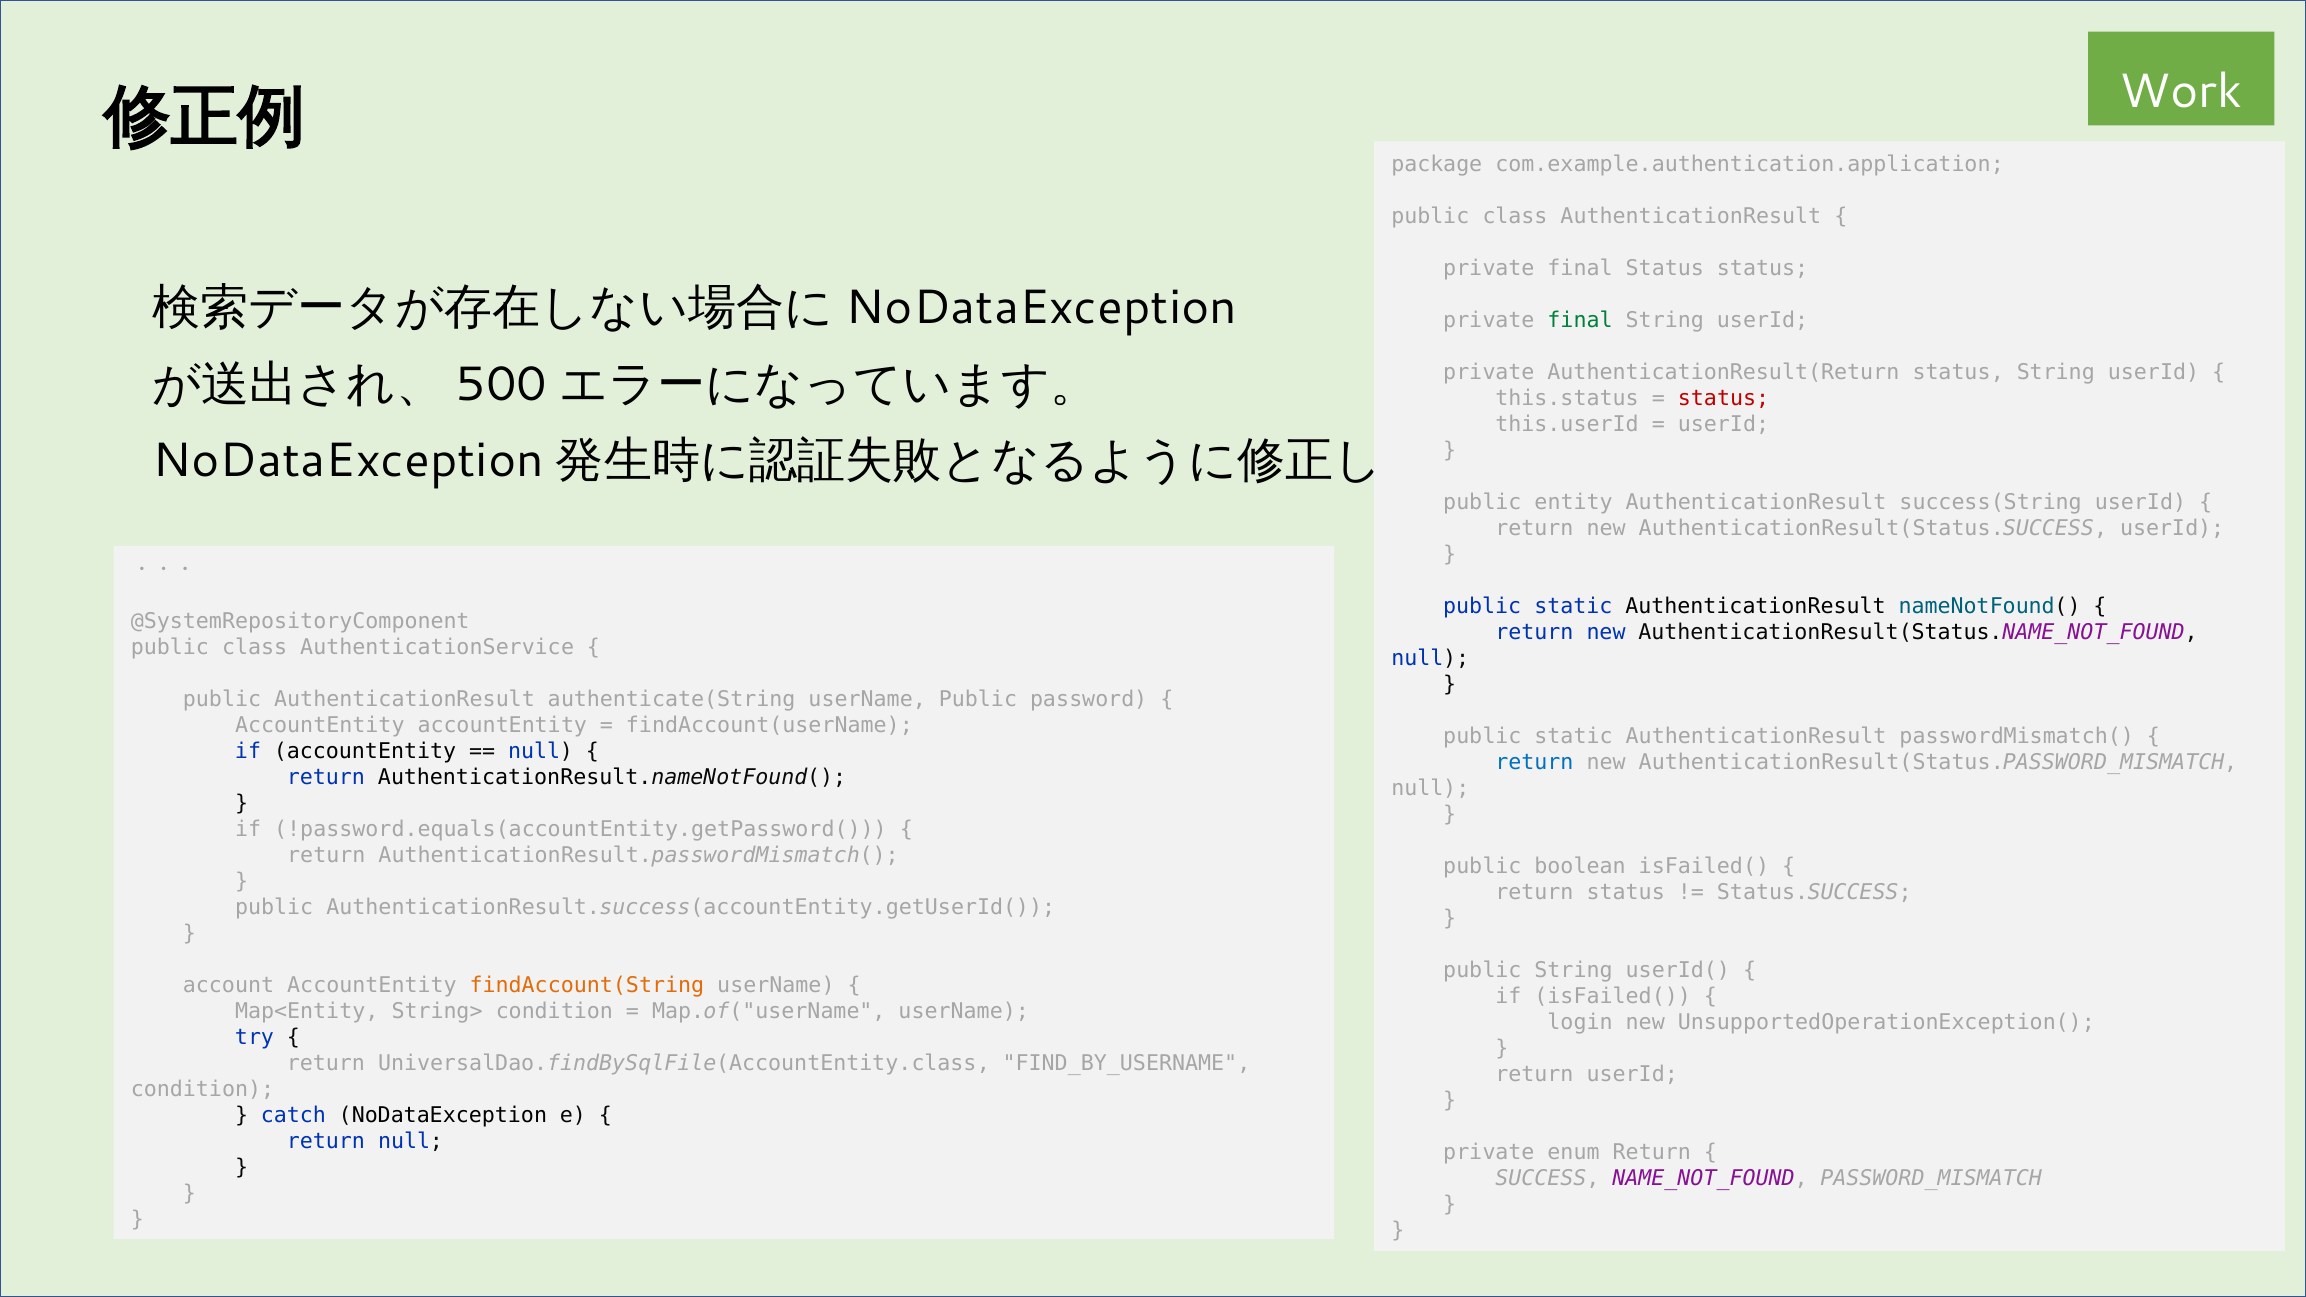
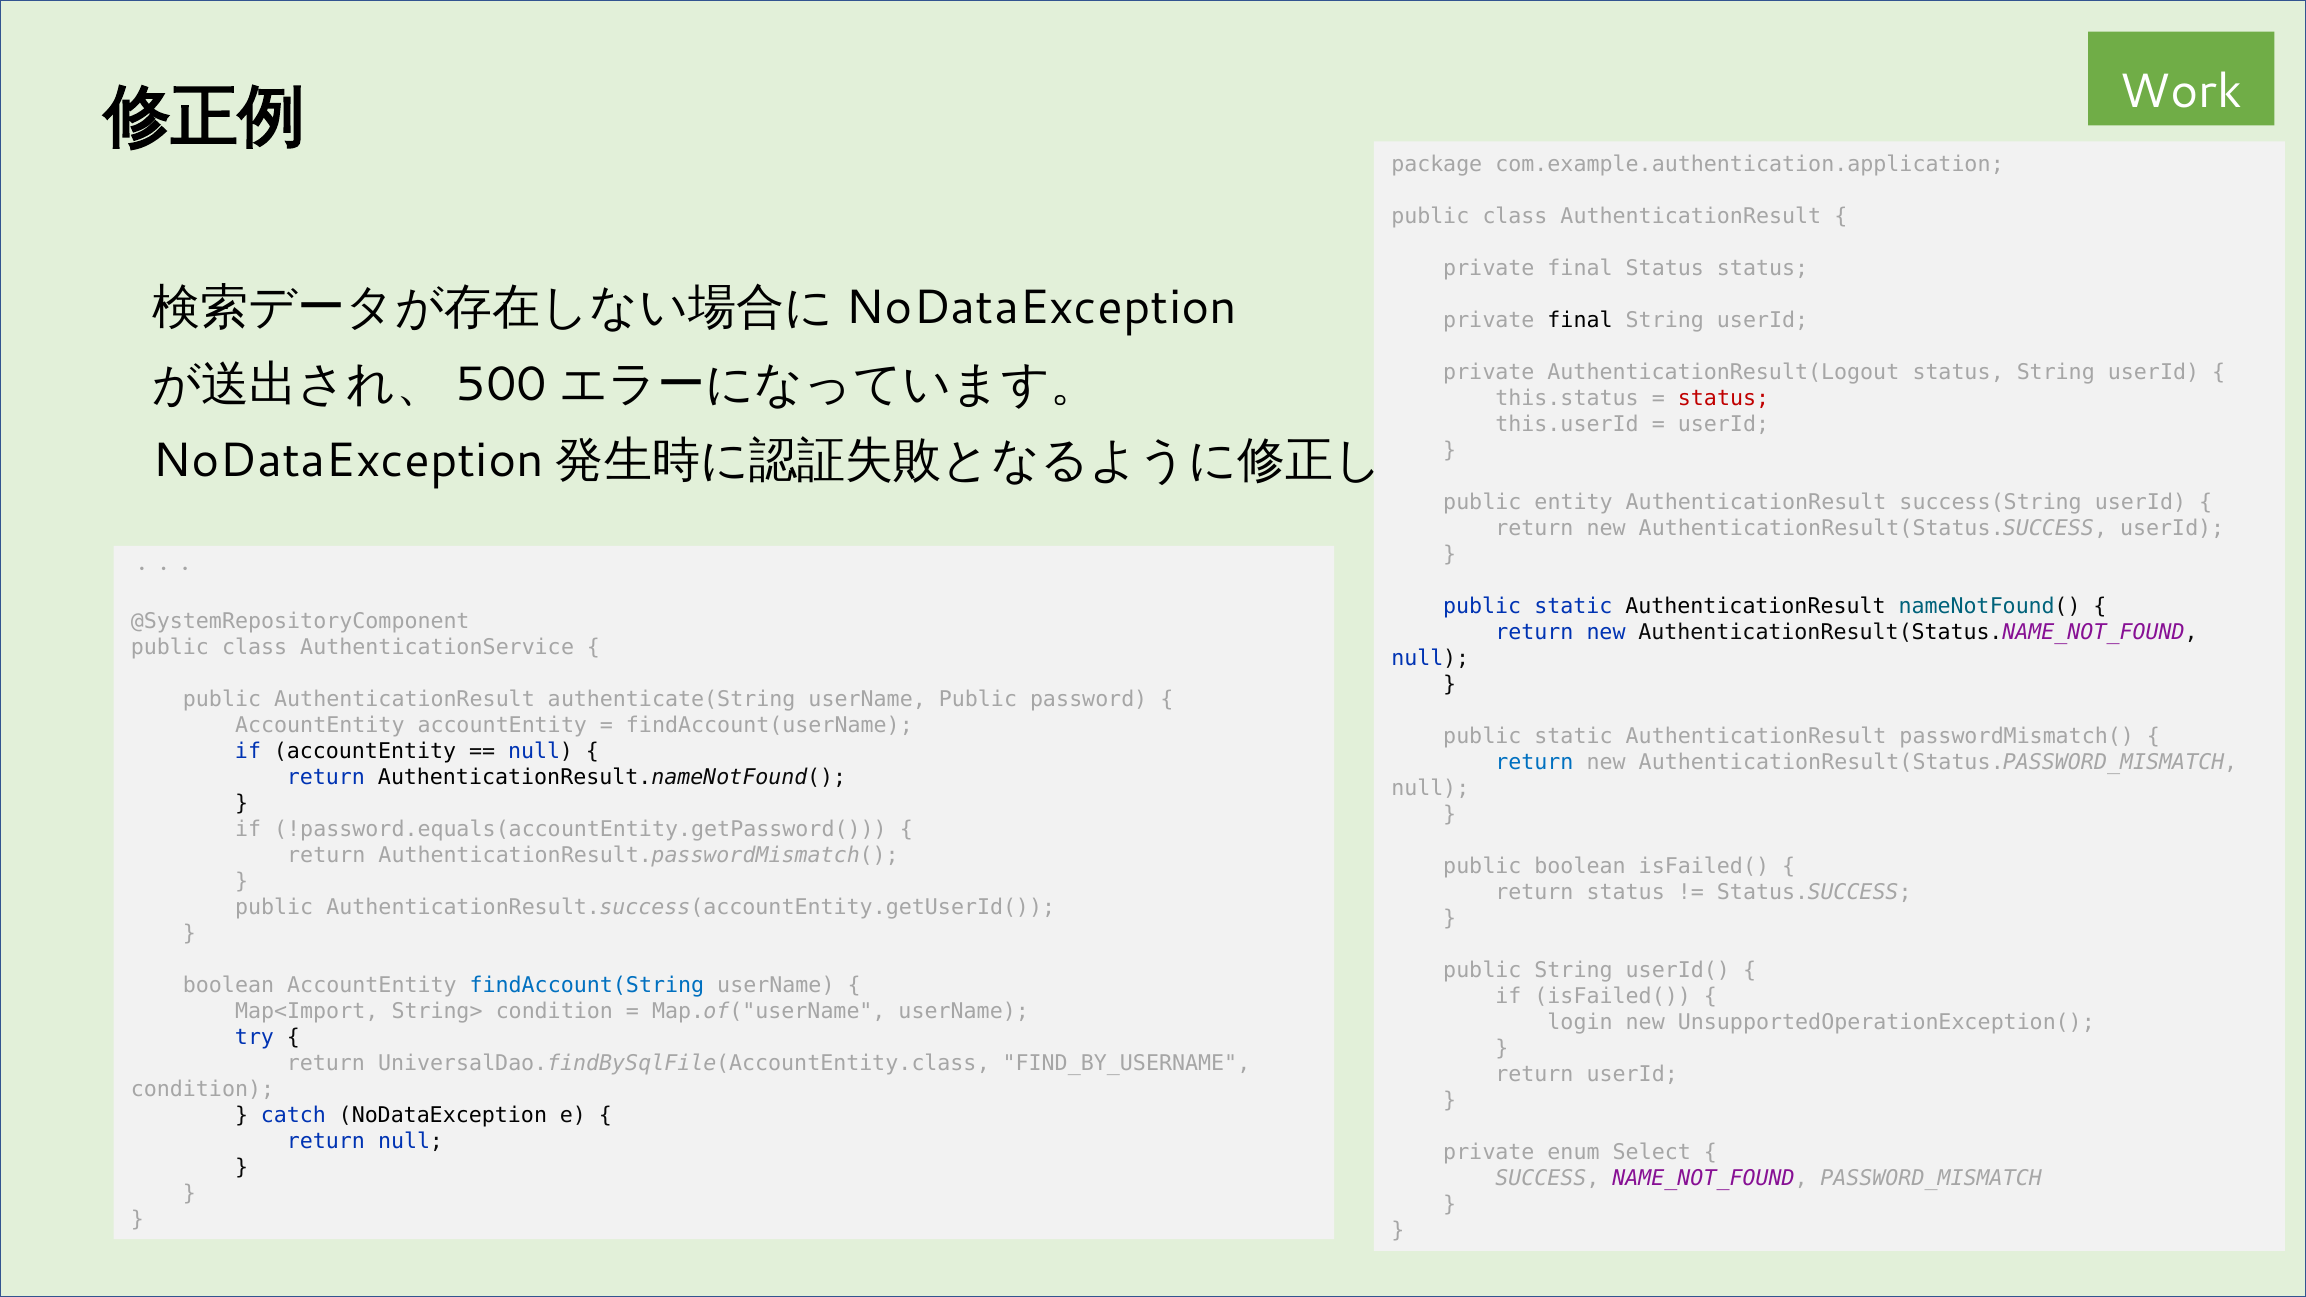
final at (1580, 320) colour: green -> black
AuthenticationResult(Return: AuthenticationResult(Return -> AuthenticationResult(Logout
account at (229, 985): account -> boolean
findAccount(String colour: orange -> blue
Map<Entity: Map<Entity -> Map<Import
enum Return: Return -> Select
